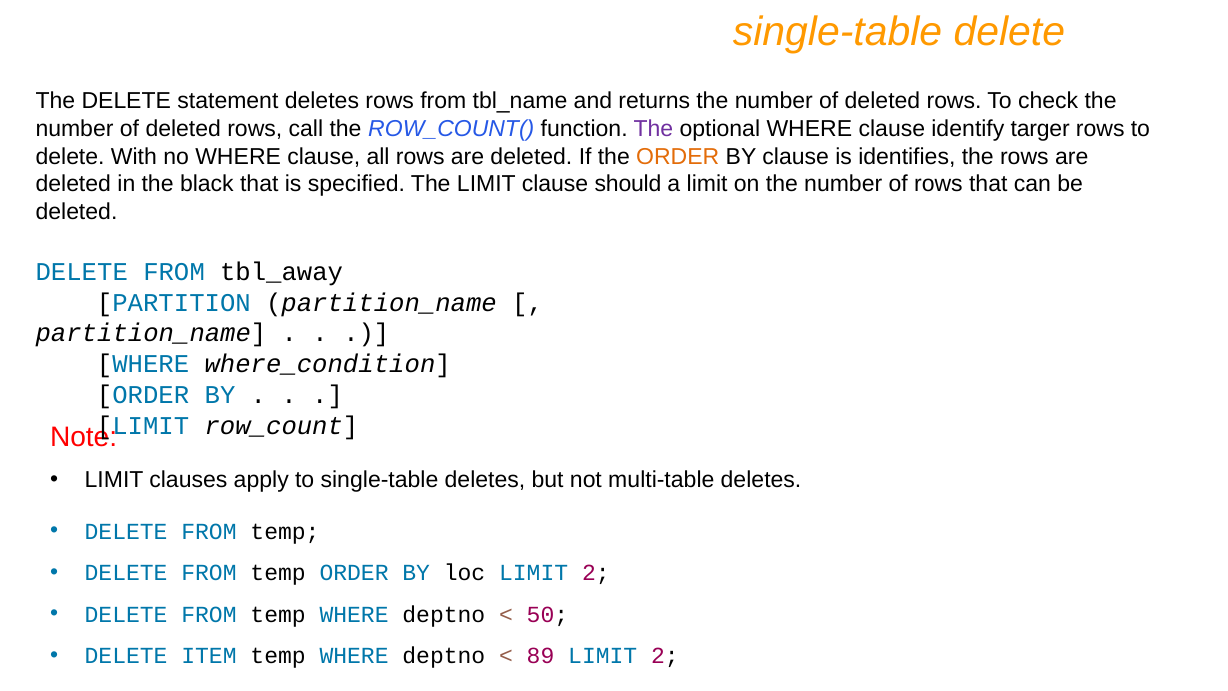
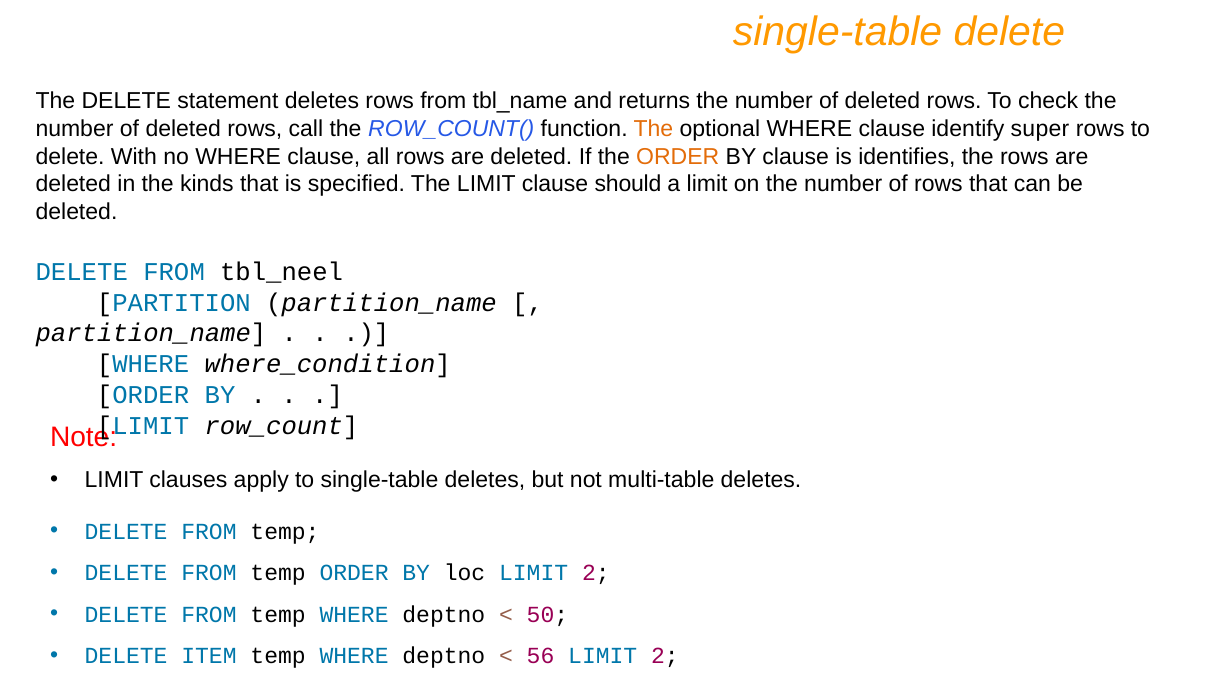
The at (653, 129) colour: purple -> orange
targer: targer -> super
black: black -> kinds
tbl_away: tbl_away -> tbl_neel
89: 89 -> 56
